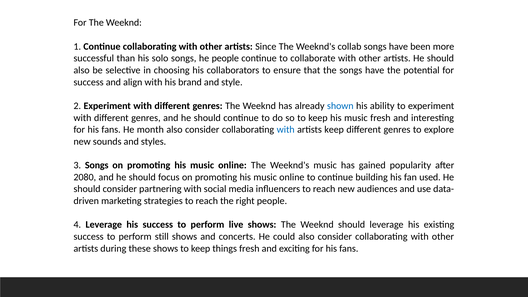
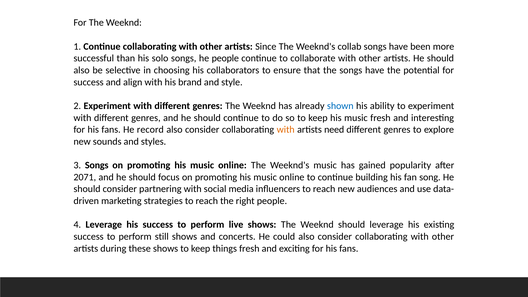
month: month -> record
with at (286, 130) colour: blue -> orange
artists keep: keep -> need
2080: 2080 -> 2071
used: used -> song
